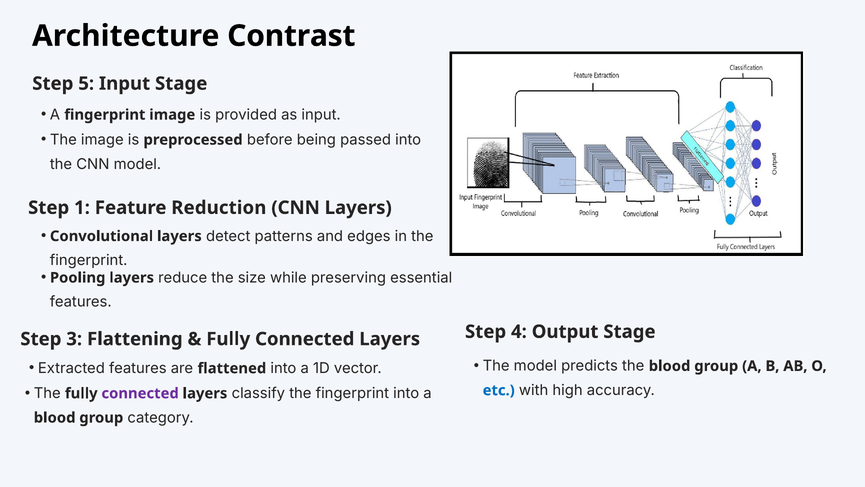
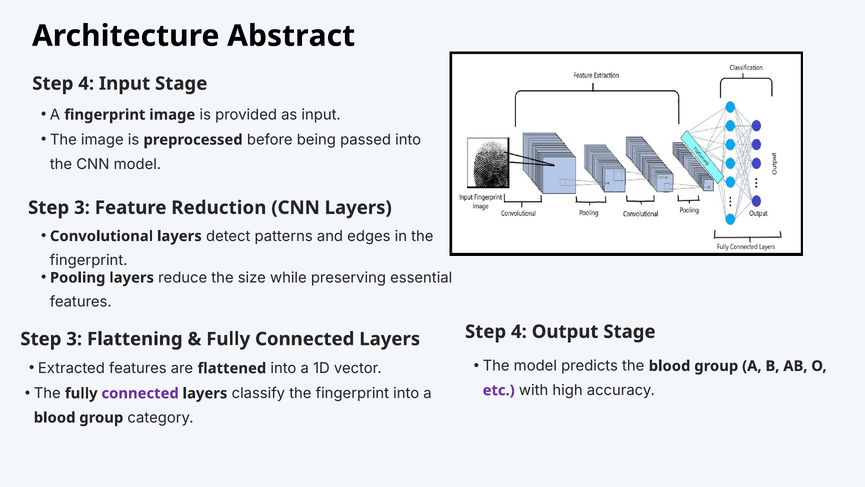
Contrast: Contrast -> Abstract
5 at (86, 84): 5 -> 4
1 at (82, 208): 1 -> 3
etc colour: blue -> purple
